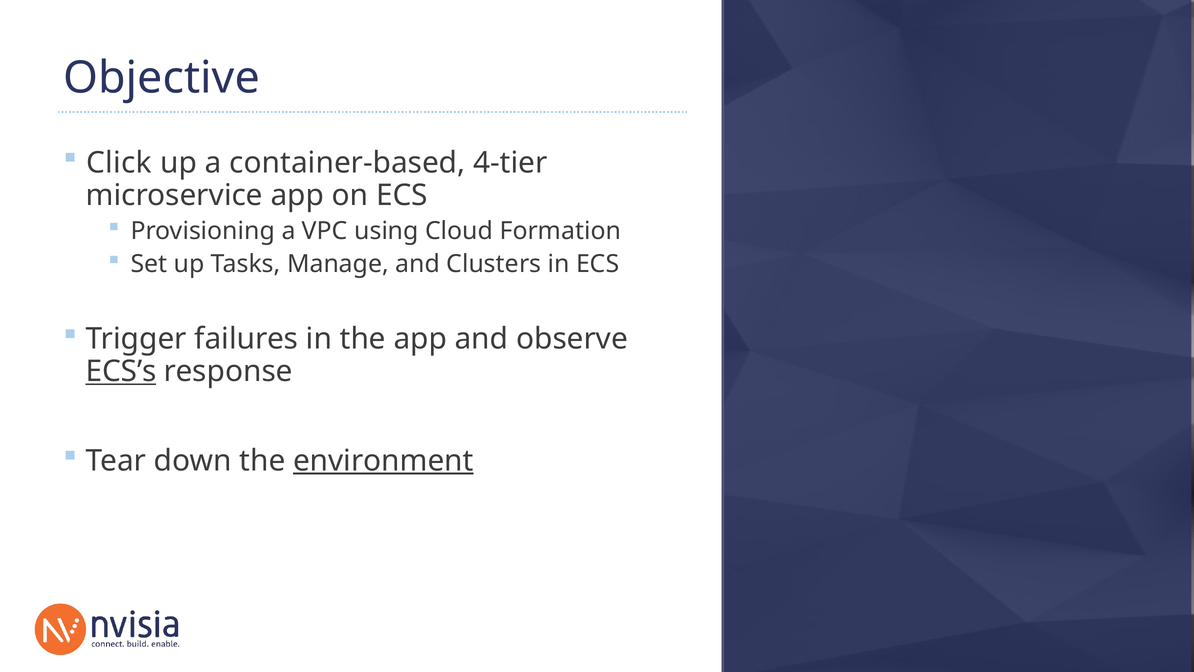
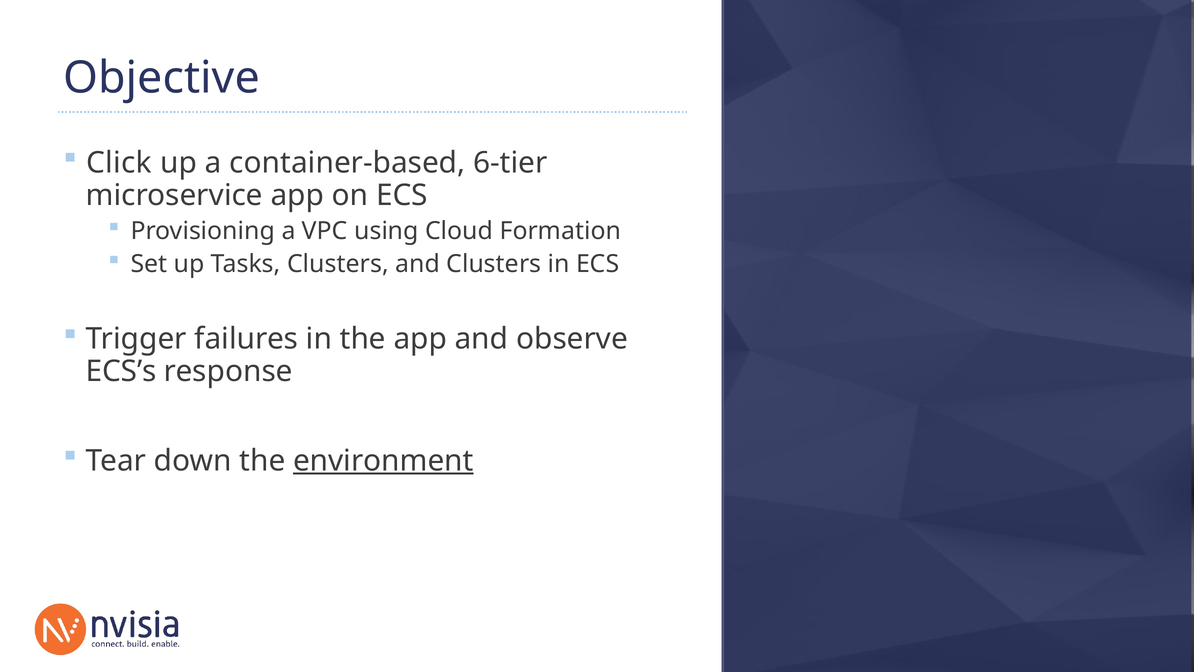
4-tier: 4-tier -> 6-tier
Tasks Manage: Manage -> Clusters
ECS’s underline: present -> none
